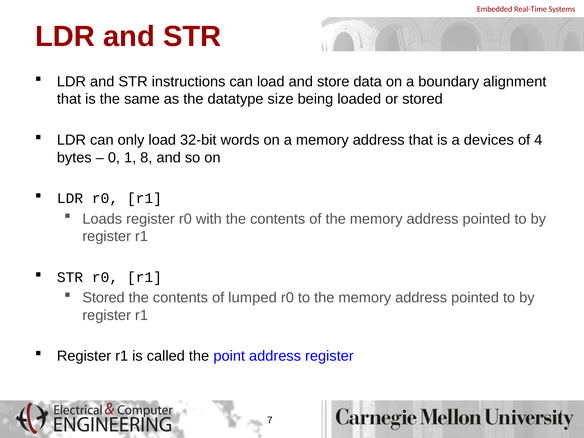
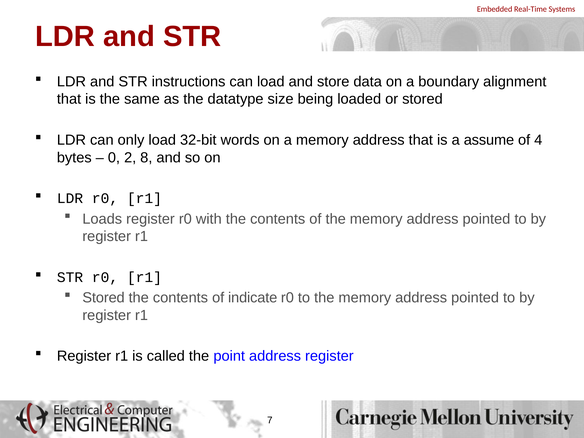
devices: devices -> assume
1: 1 -> 2
lumped: lumped -> indicate
